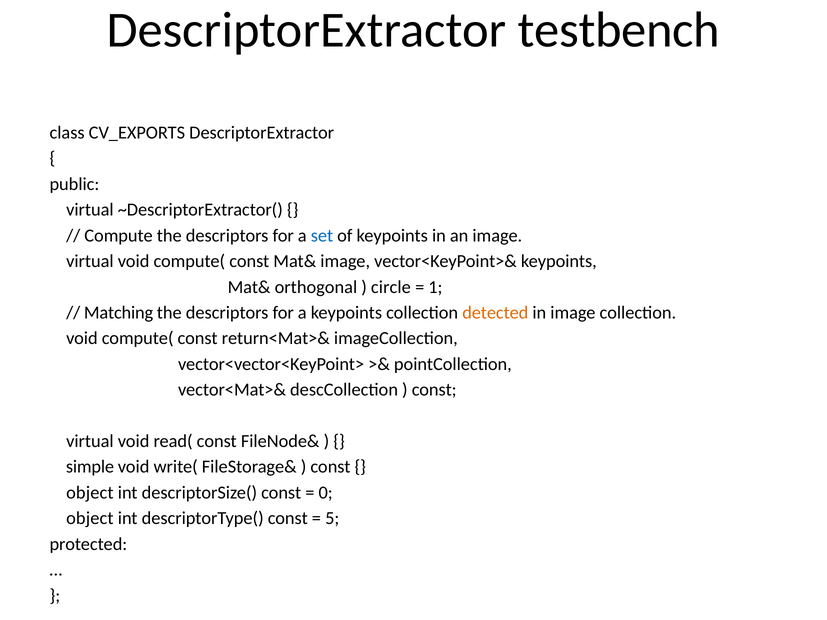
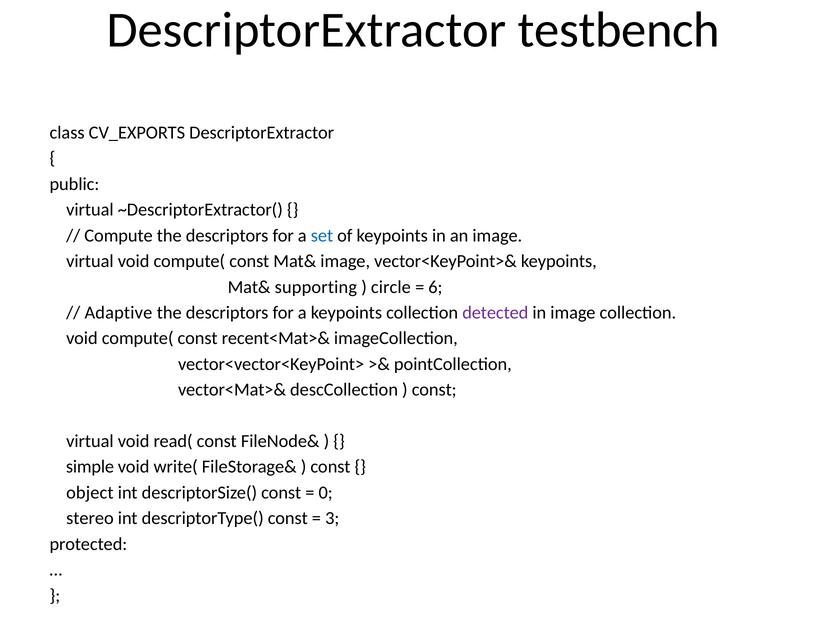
orthogonal: orthogonal -> supporting
1: 1 -> 6
Matching: Matching -> Adaptive
detected colour: orange -> purple
return<Mat>&: return<Mat>& -> recent<Mat>&
object at (90, 519): object -> stereo
5: 5 -> 3
